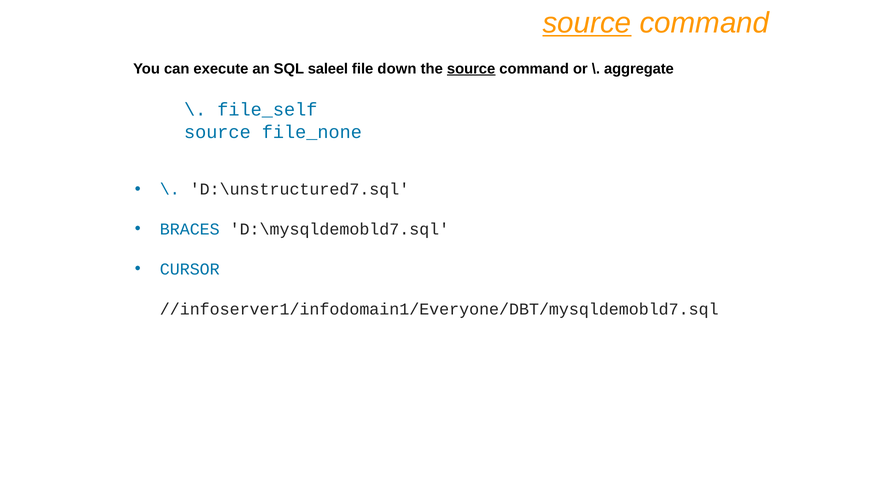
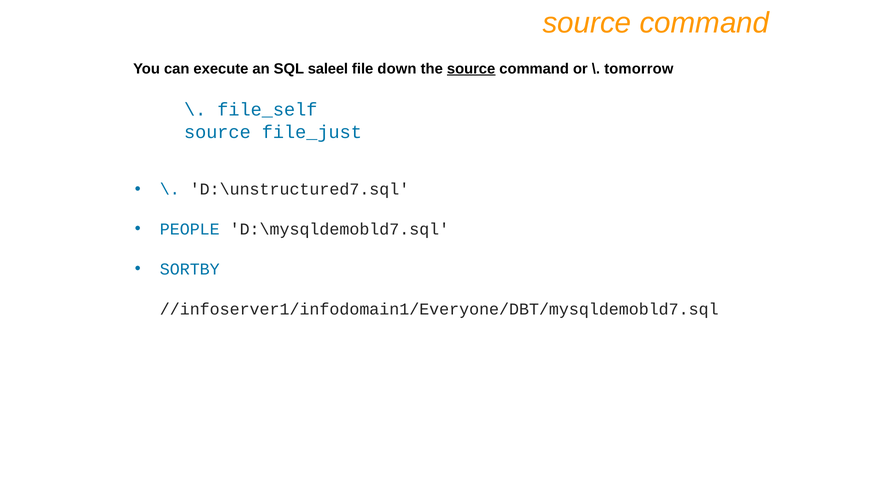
source at (587, 23) underline: present -> none
aggregate: aggregate -> tomorrow
file_none: file_none -> file_just
BRACES: BRACES -> PEOPLE
CURSOR: CURSOR -> SORTBY
